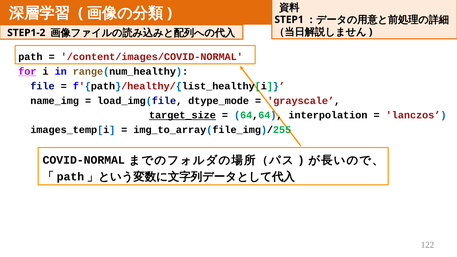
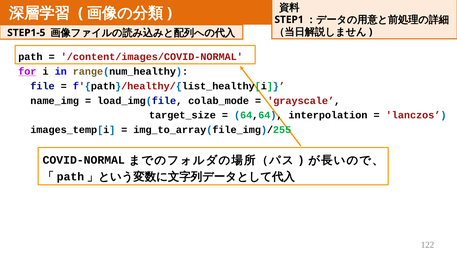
STEP1-2: STEP1-2 -> STEP1-5
dtype_mode: dtype_mode -> colab_mode
target_size underline: present -> none
